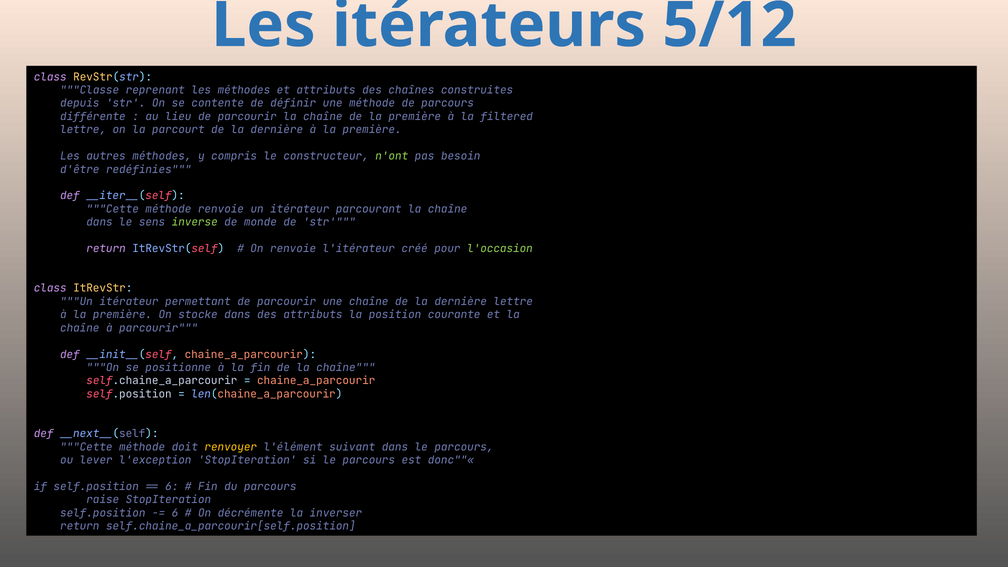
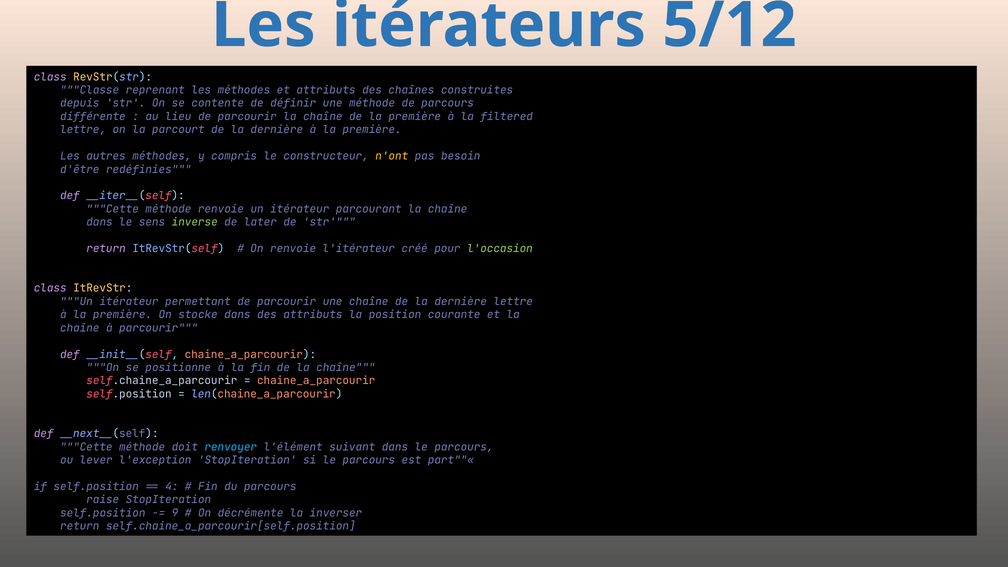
n'ont colour: light green -> yellow
monde: monde -> later
renvoyer colour: yellow -> light blue
donc""«: donc""« -> part""«
6 at (172, 487): 6 -> 4
6 at (175, 513): 6 -> 9
